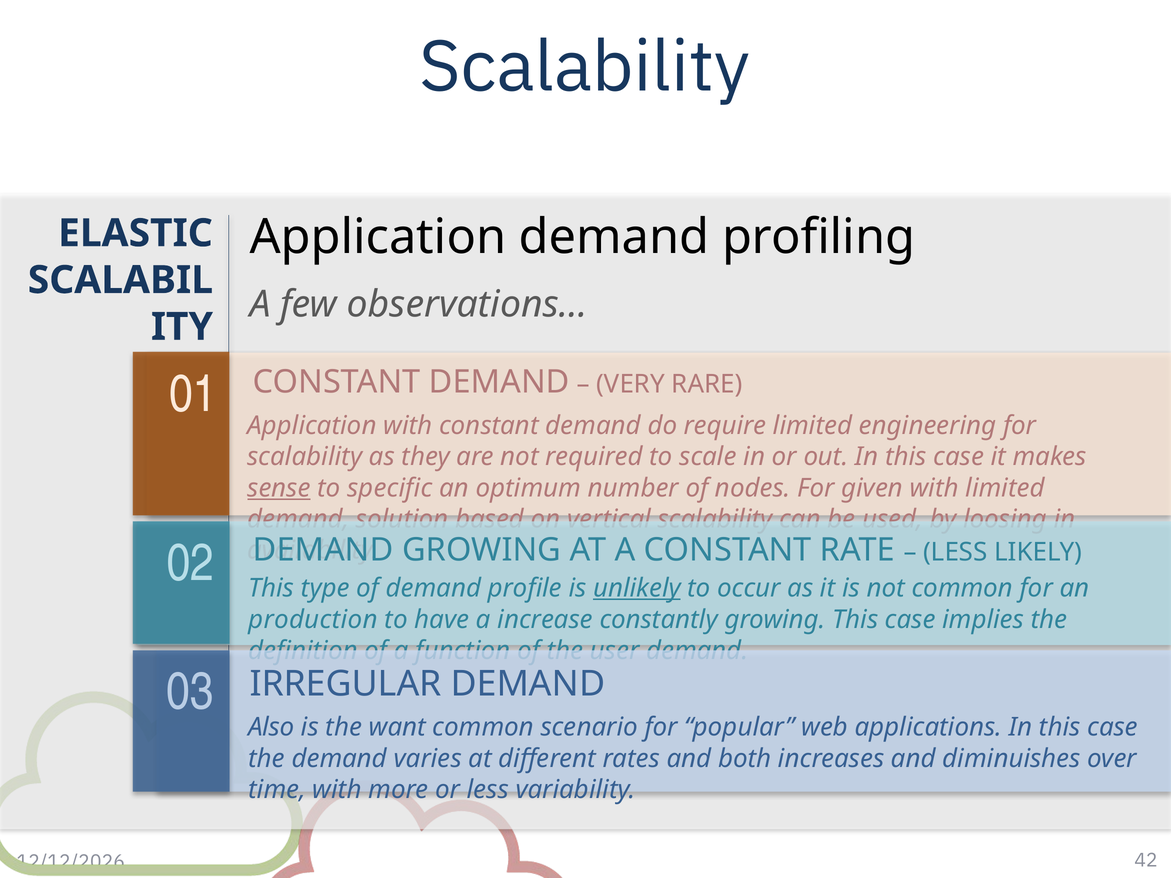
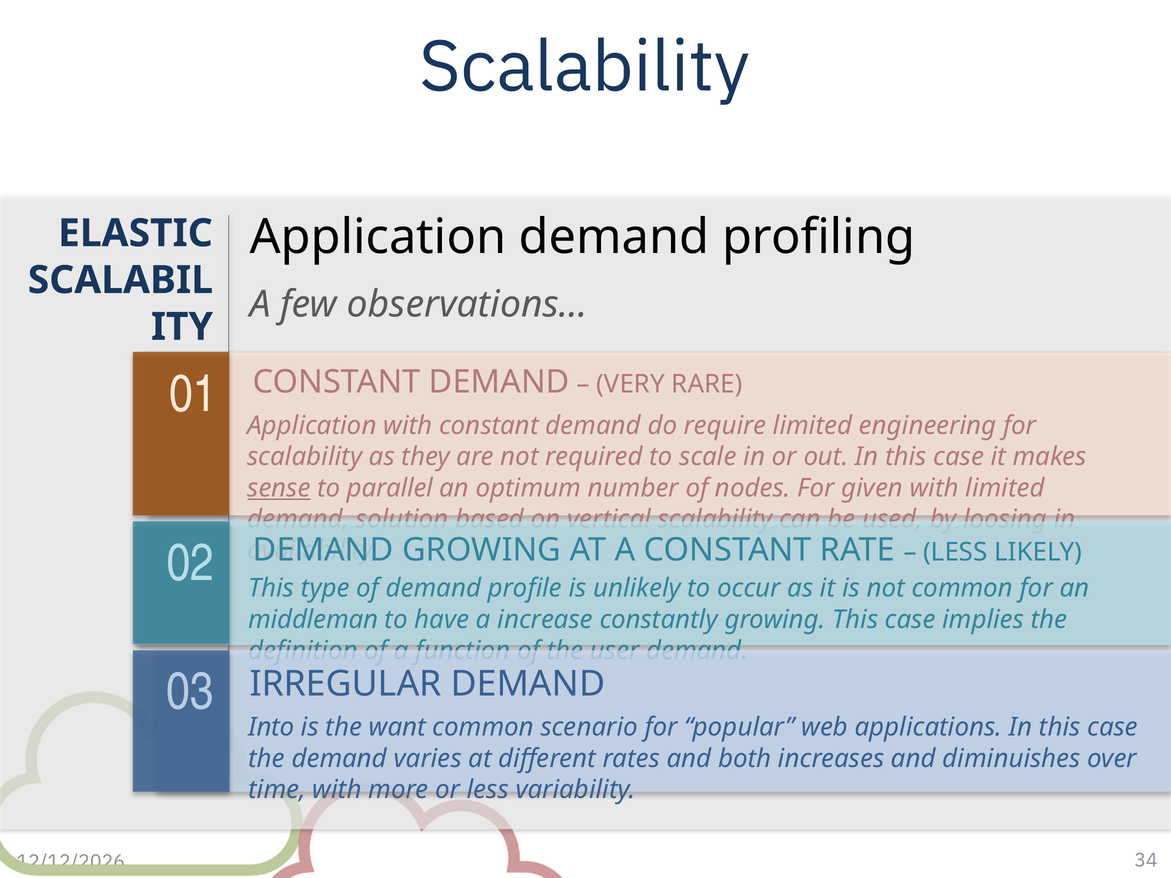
specific: specific -> parallel
unlikely underline: present -> none
production: production -> middleman
Also: Also -> Into
42: 42 -> 34
